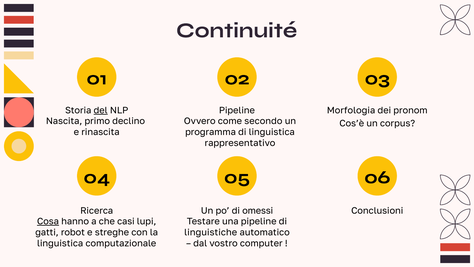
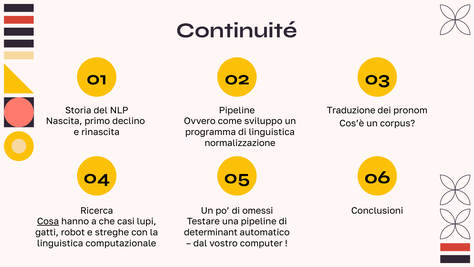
del underline: present -> none
Morfologia: Morfologia -> Traduzione
secondo: secondo -> sviluppo
rappresentativo: rappresentativo -> normalizzazione
linguistiche: linguistiche -> determinant
